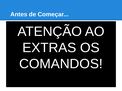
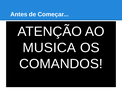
EXTRAS: EXTRAS -> MUSICA
